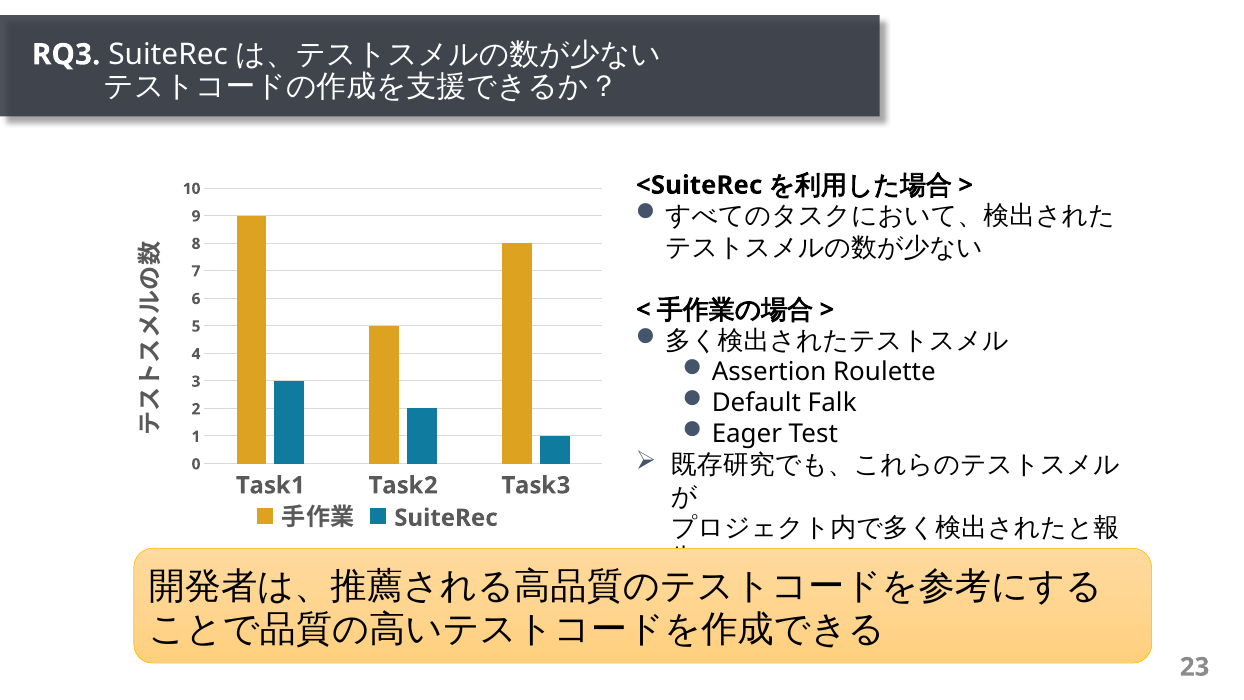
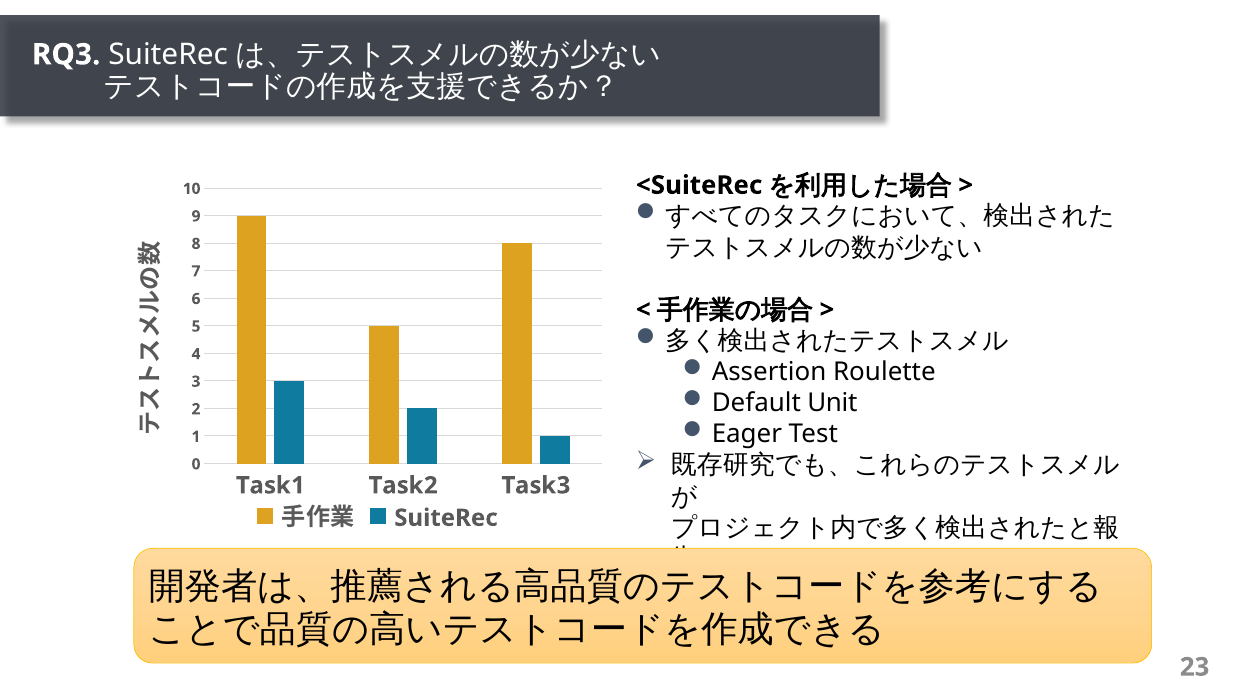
Falk: Falk -> Unit
